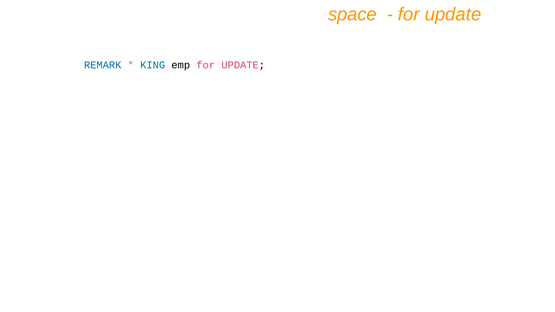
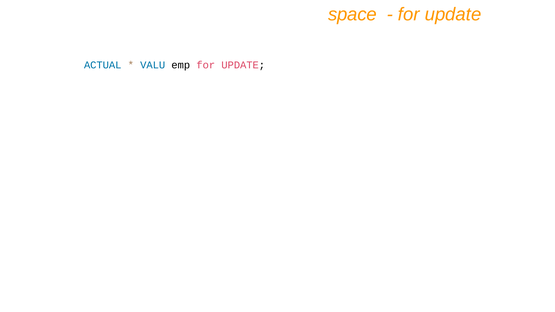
REMARK: REMARK -> ACTUAL
KING: KING -> VALU
